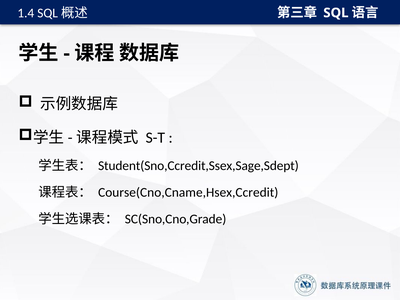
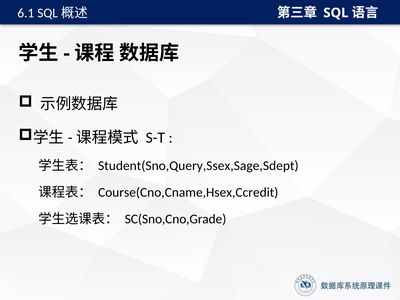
1.4: 1.4 -> 6.1
Student(Sno,Ccredit,Ssex,Sage,Sdept: Student(Sno,Ccredit,Ssex,Sage,Sdept -> Student(Sno,Query,Ssex,Sage,Sdept
